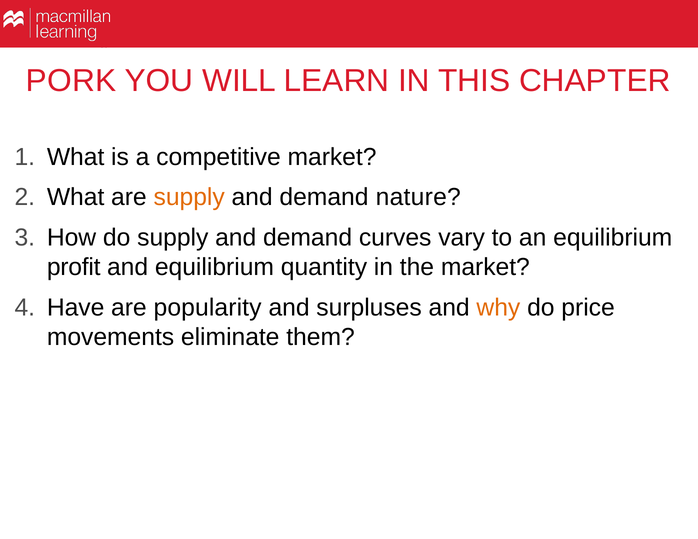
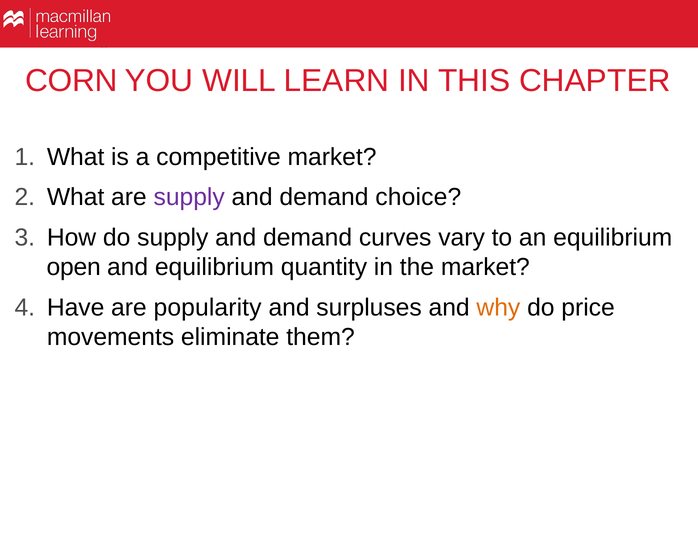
PORK: PORK -> CORN
supply at (189, 197) colour: orange -> purple
nature: nature -> choice
profit: profit -> open
